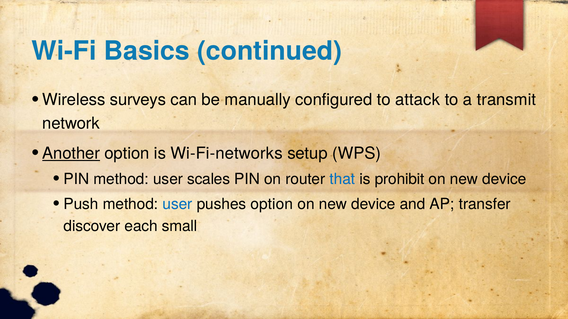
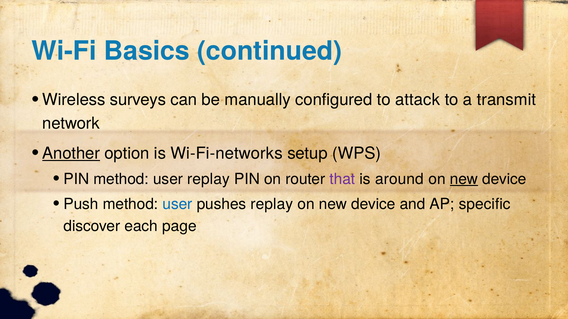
user scales: scales -> replay
that colour: blue -> purple
prohibit: prohibit -> around
new at (464, 179) underline: none -> present
pushes option: option -> replay
transfer: transfer -> specific
small: small -> page
